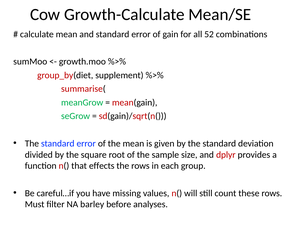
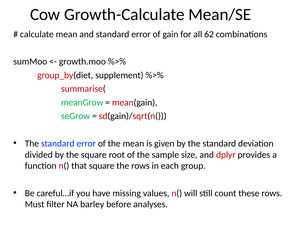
52: 52 -> 62
that effects: effects -> square
